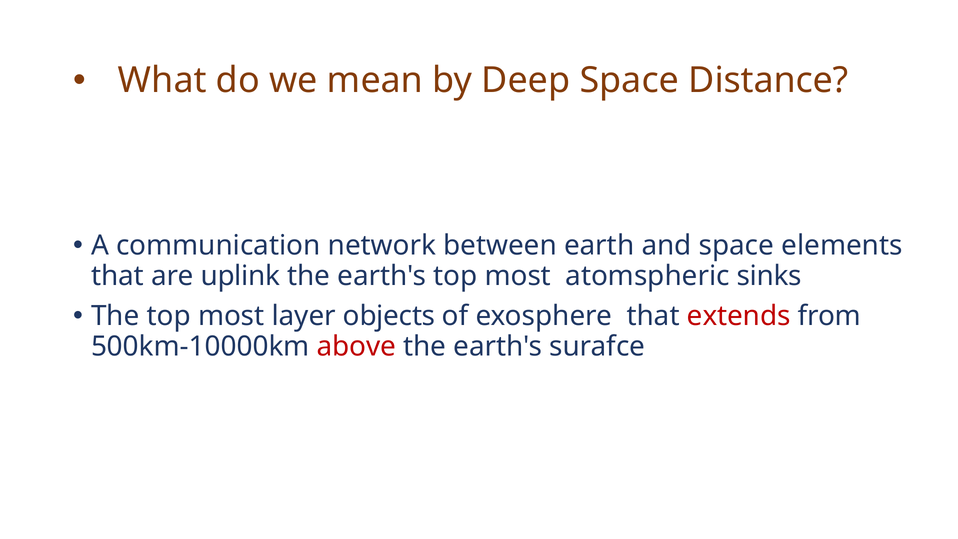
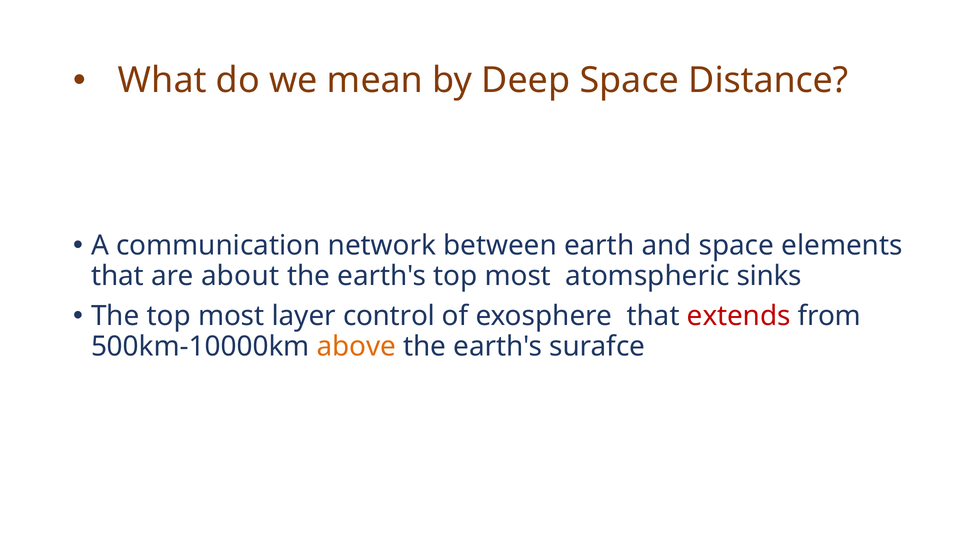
uplink: uplink -> about
objects: objects -> control
above colour: red -> orange
